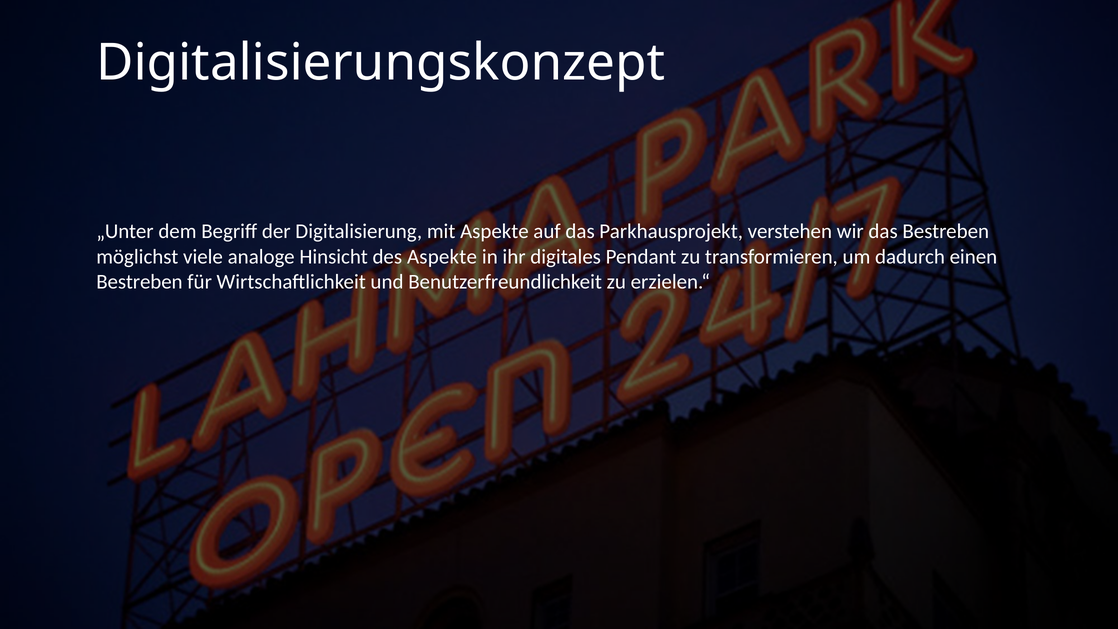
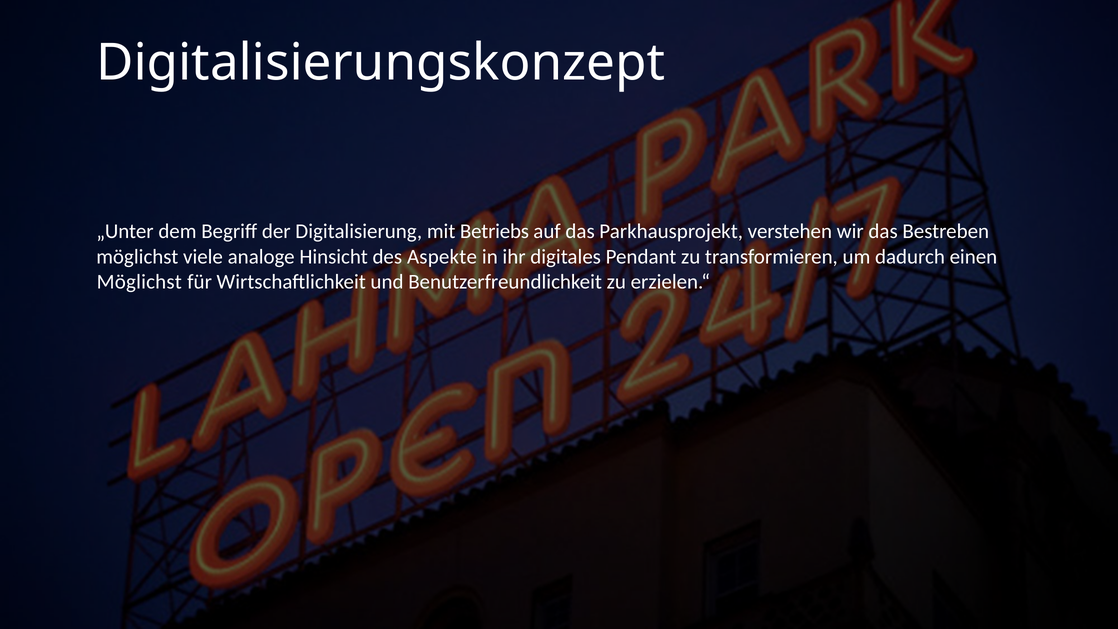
mit Aspekte: Aspekte -> Betriebs
Bestreben at (139, 282): Bestreben -> Möglichst
